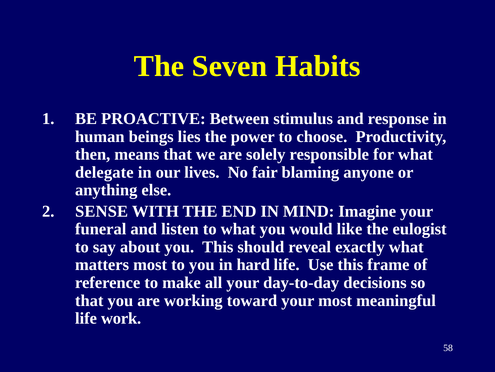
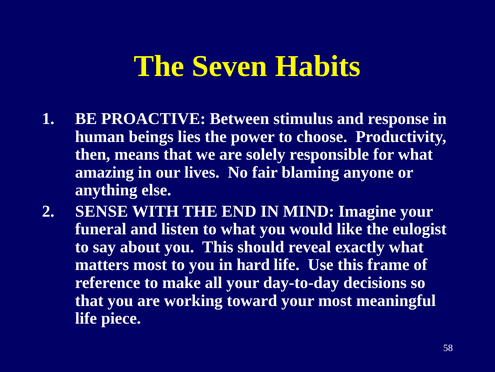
delegate: delegate -> amazing
work: work -> piece
